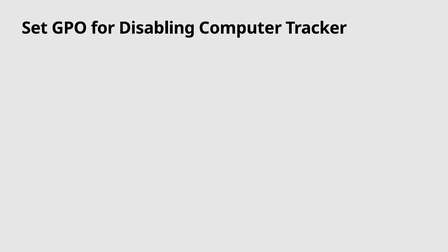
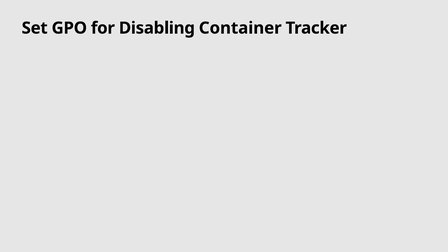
Computer: Computer -> Container
